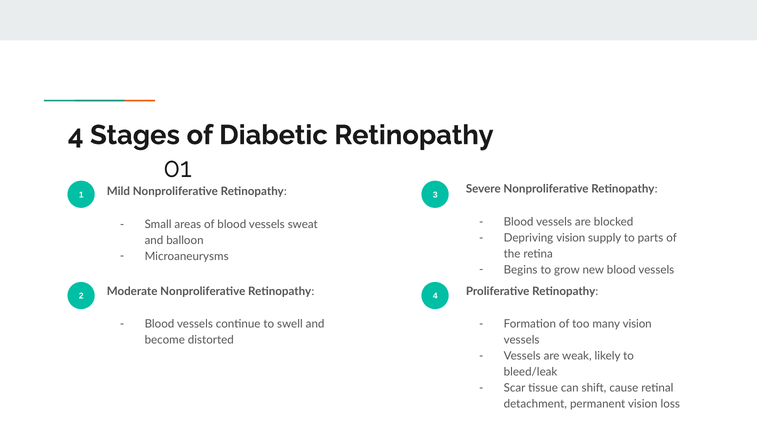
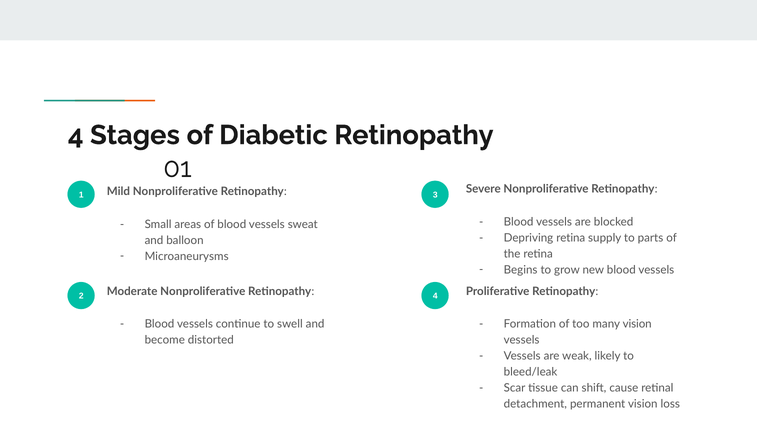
Depriving vision: vision -> retina
